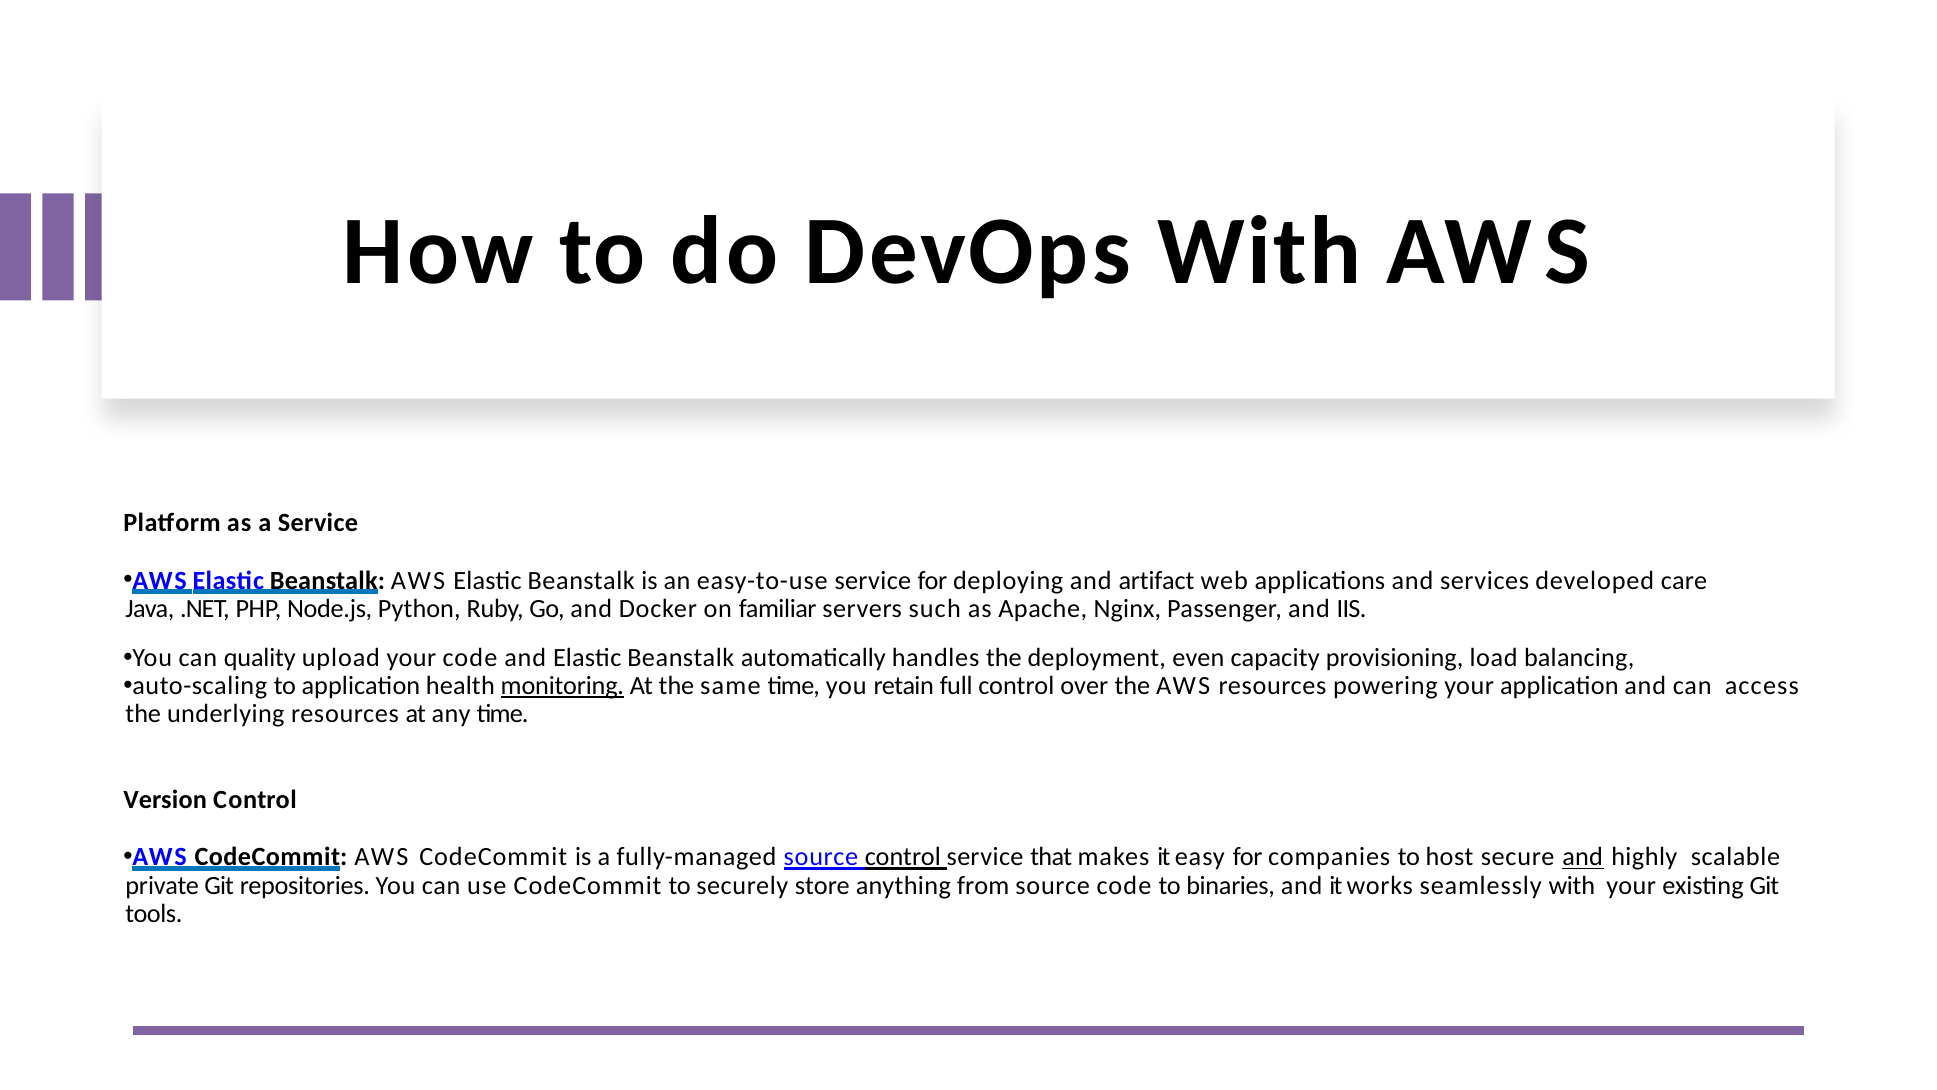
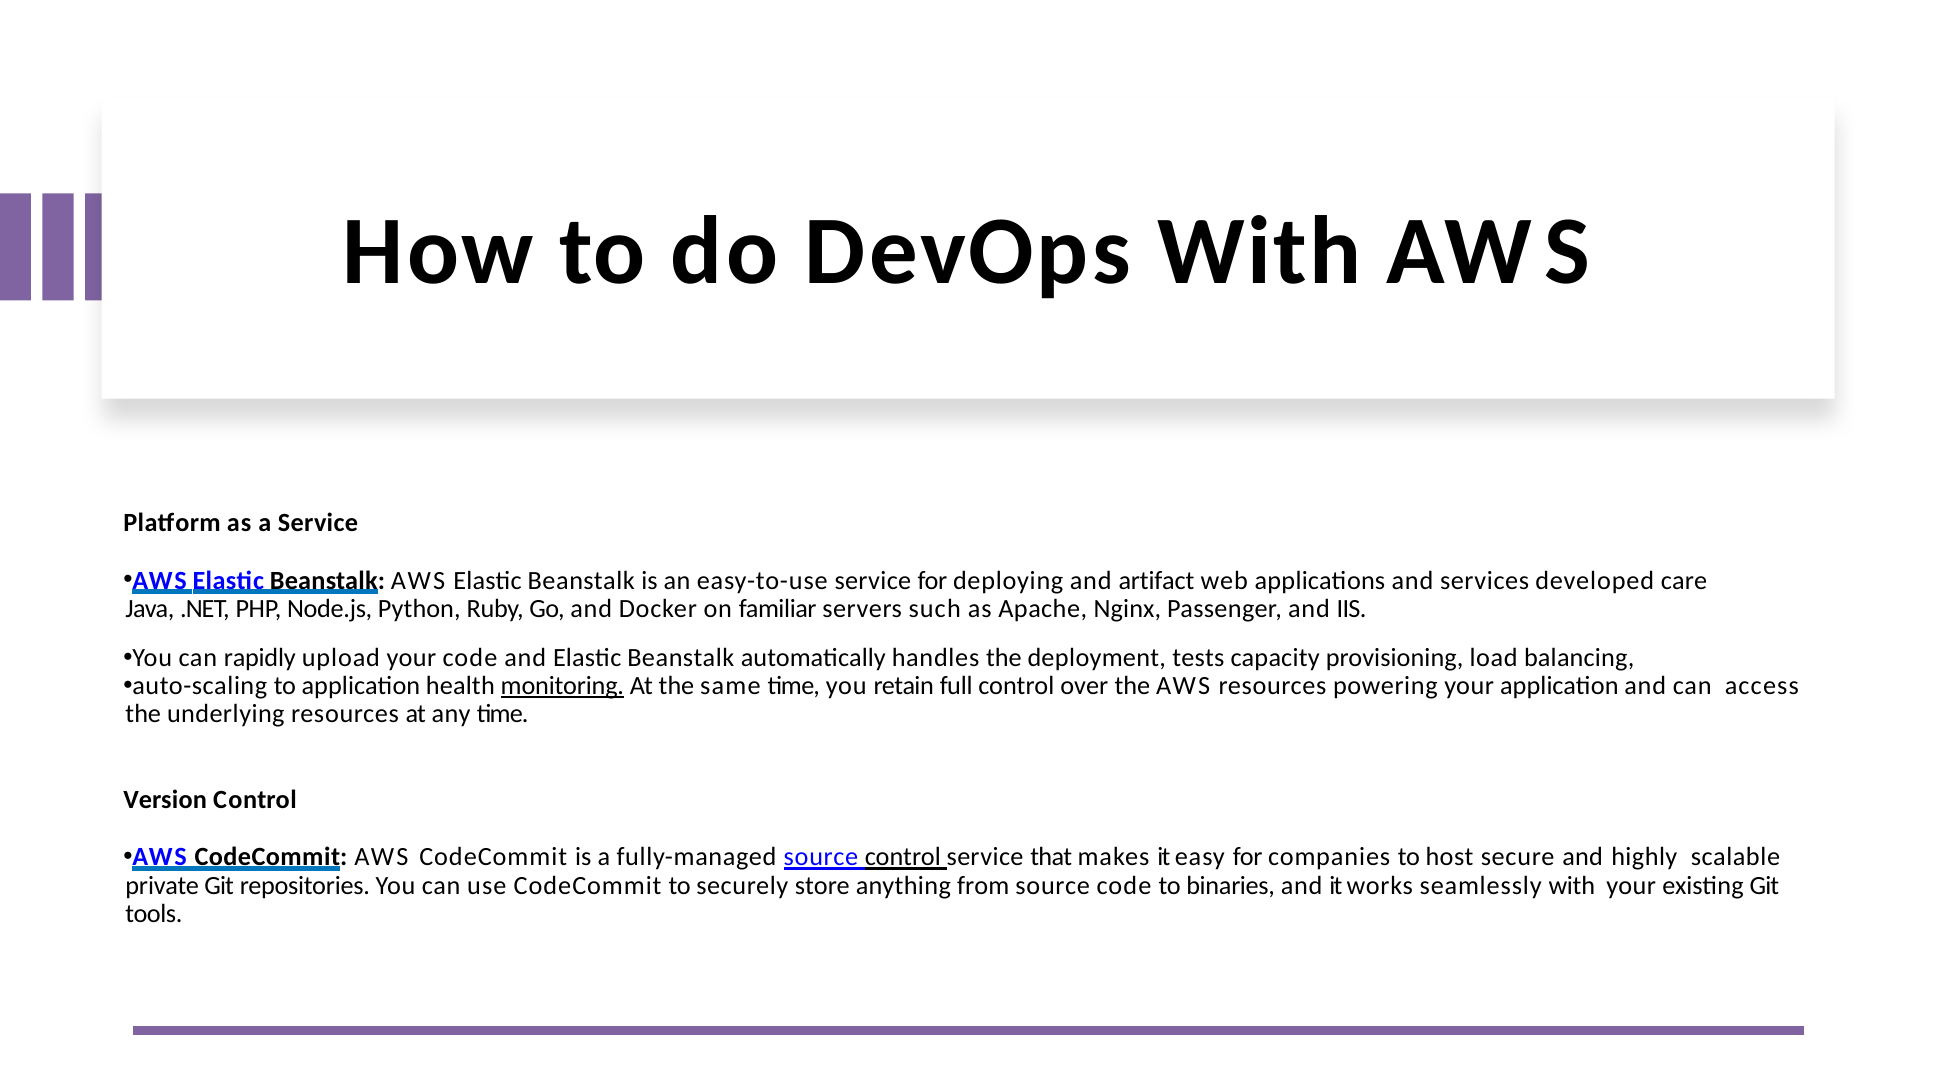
quality: quality -> rapidly
even: even -> tests
and at (1583, 857) underline: present -> none
